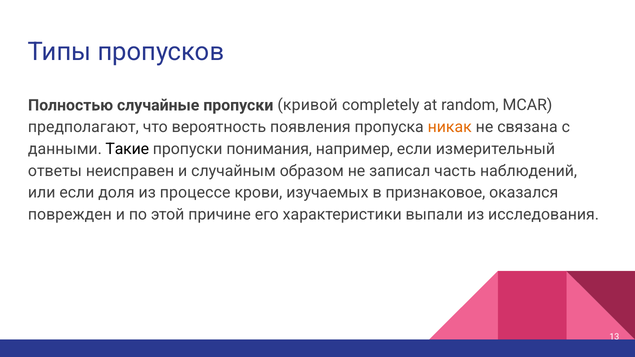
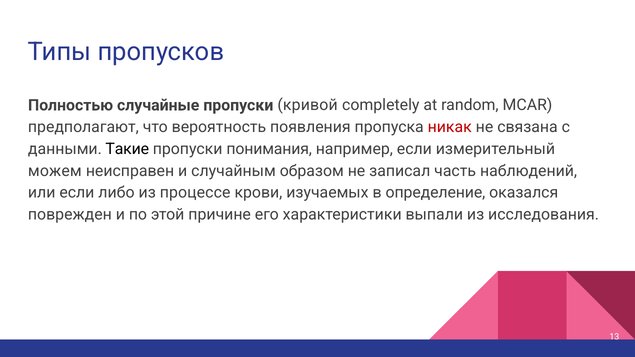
никак colour: orange -> red
ответы: ответы -> можем
доля: доля -> либо
признаковое: признаковое -> определение
